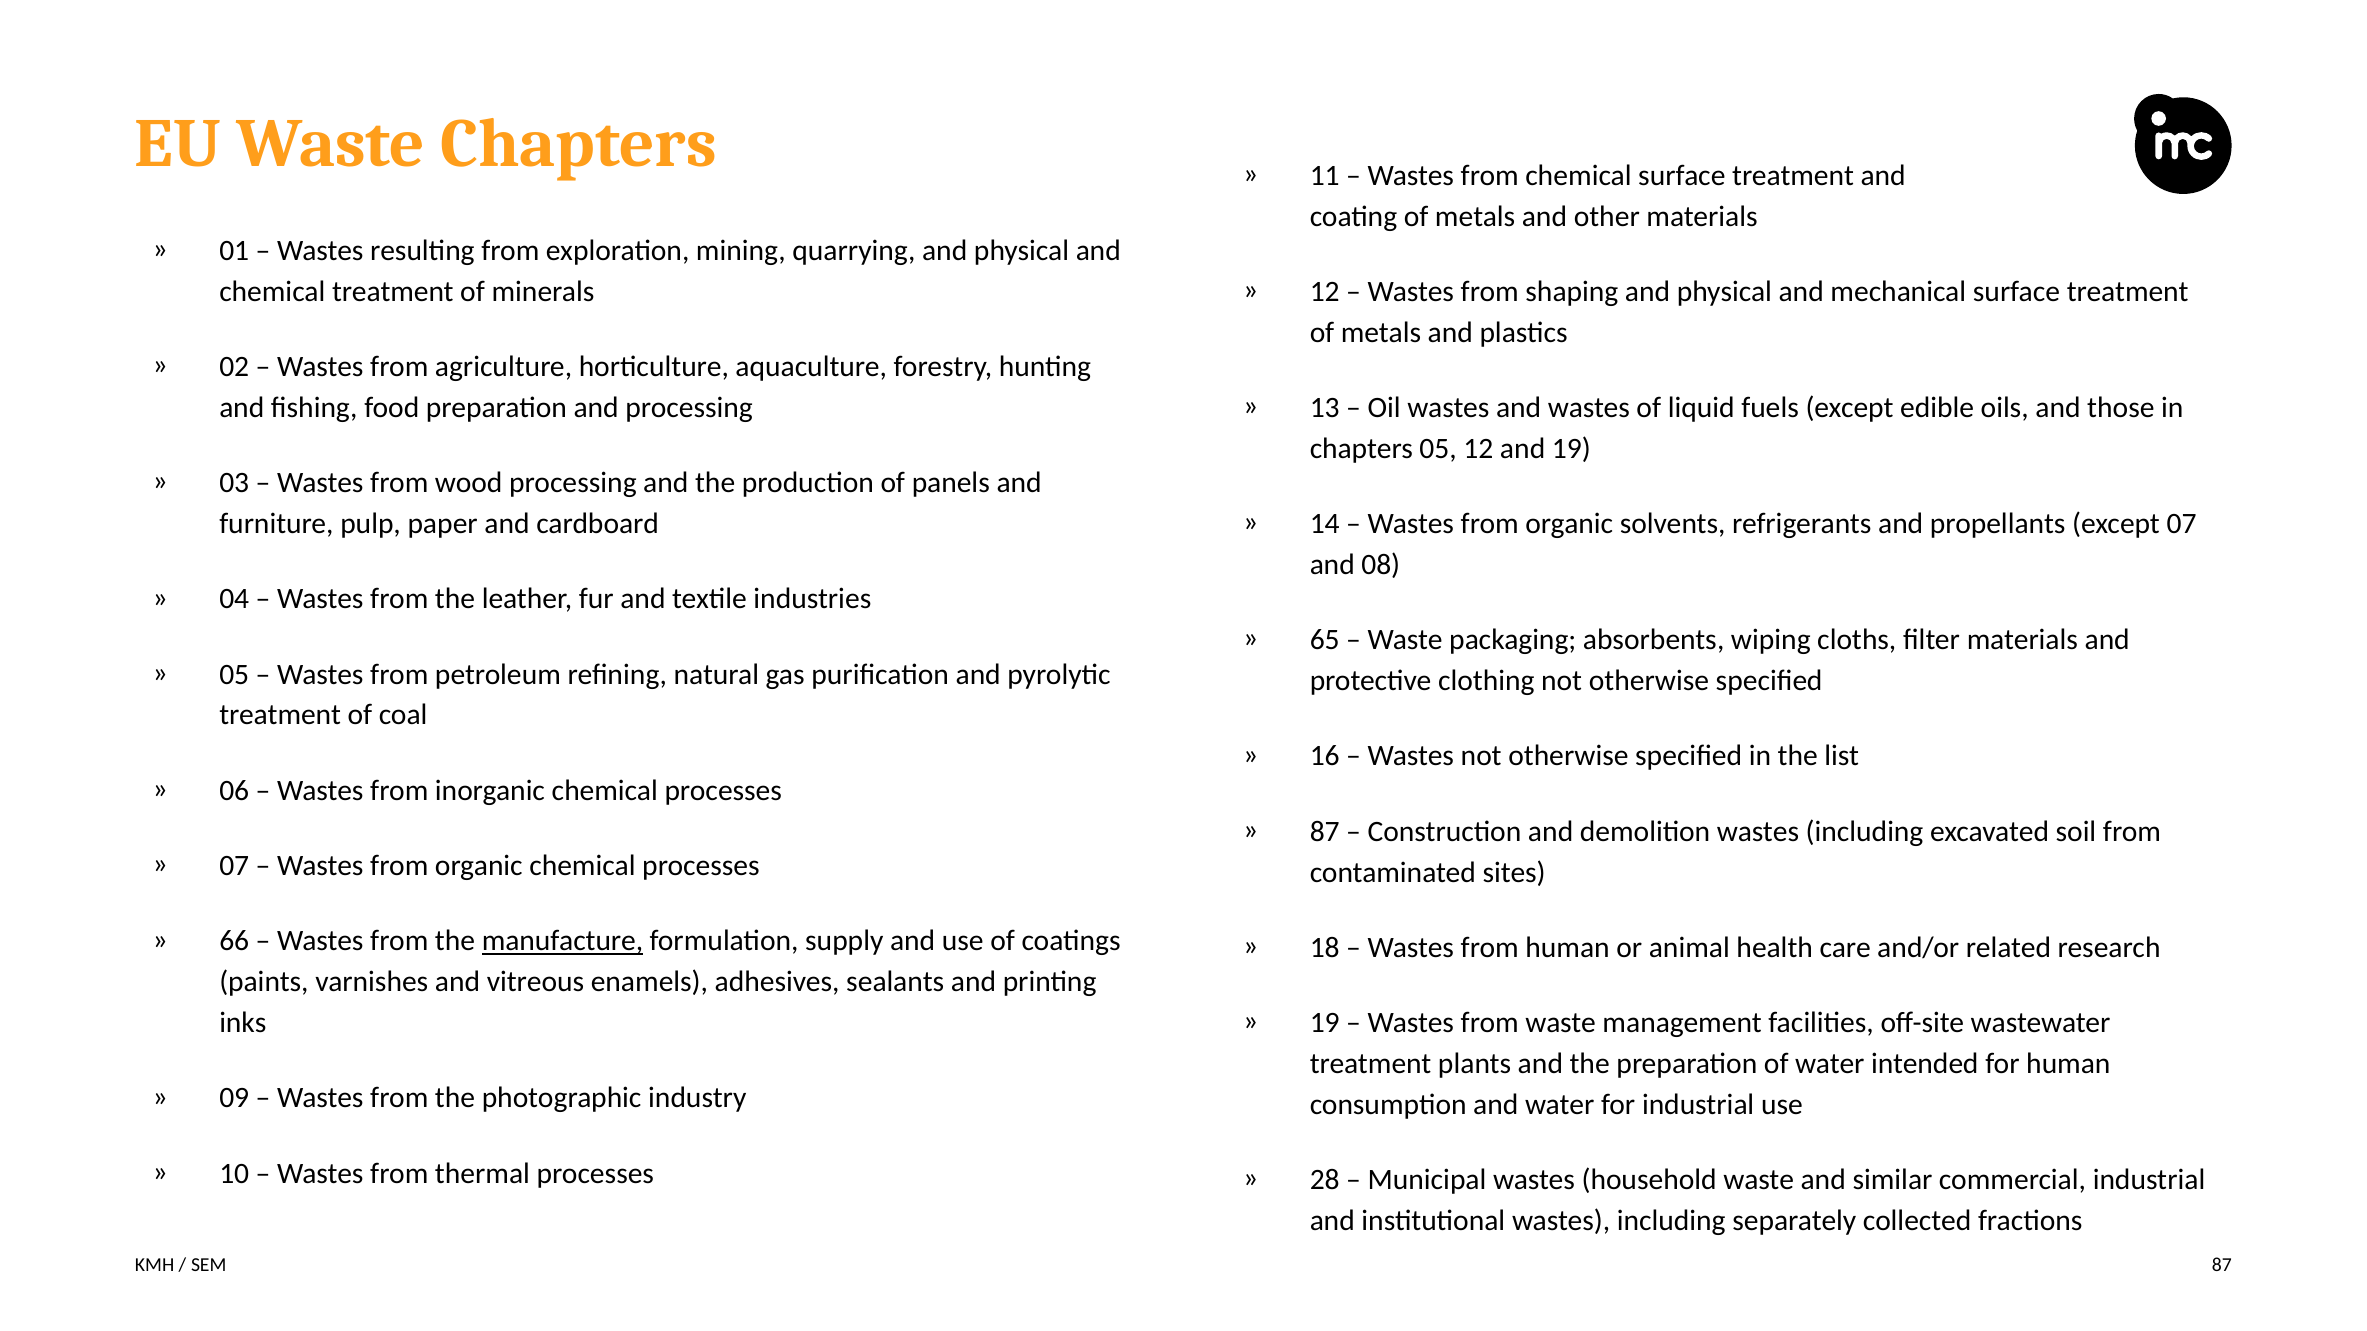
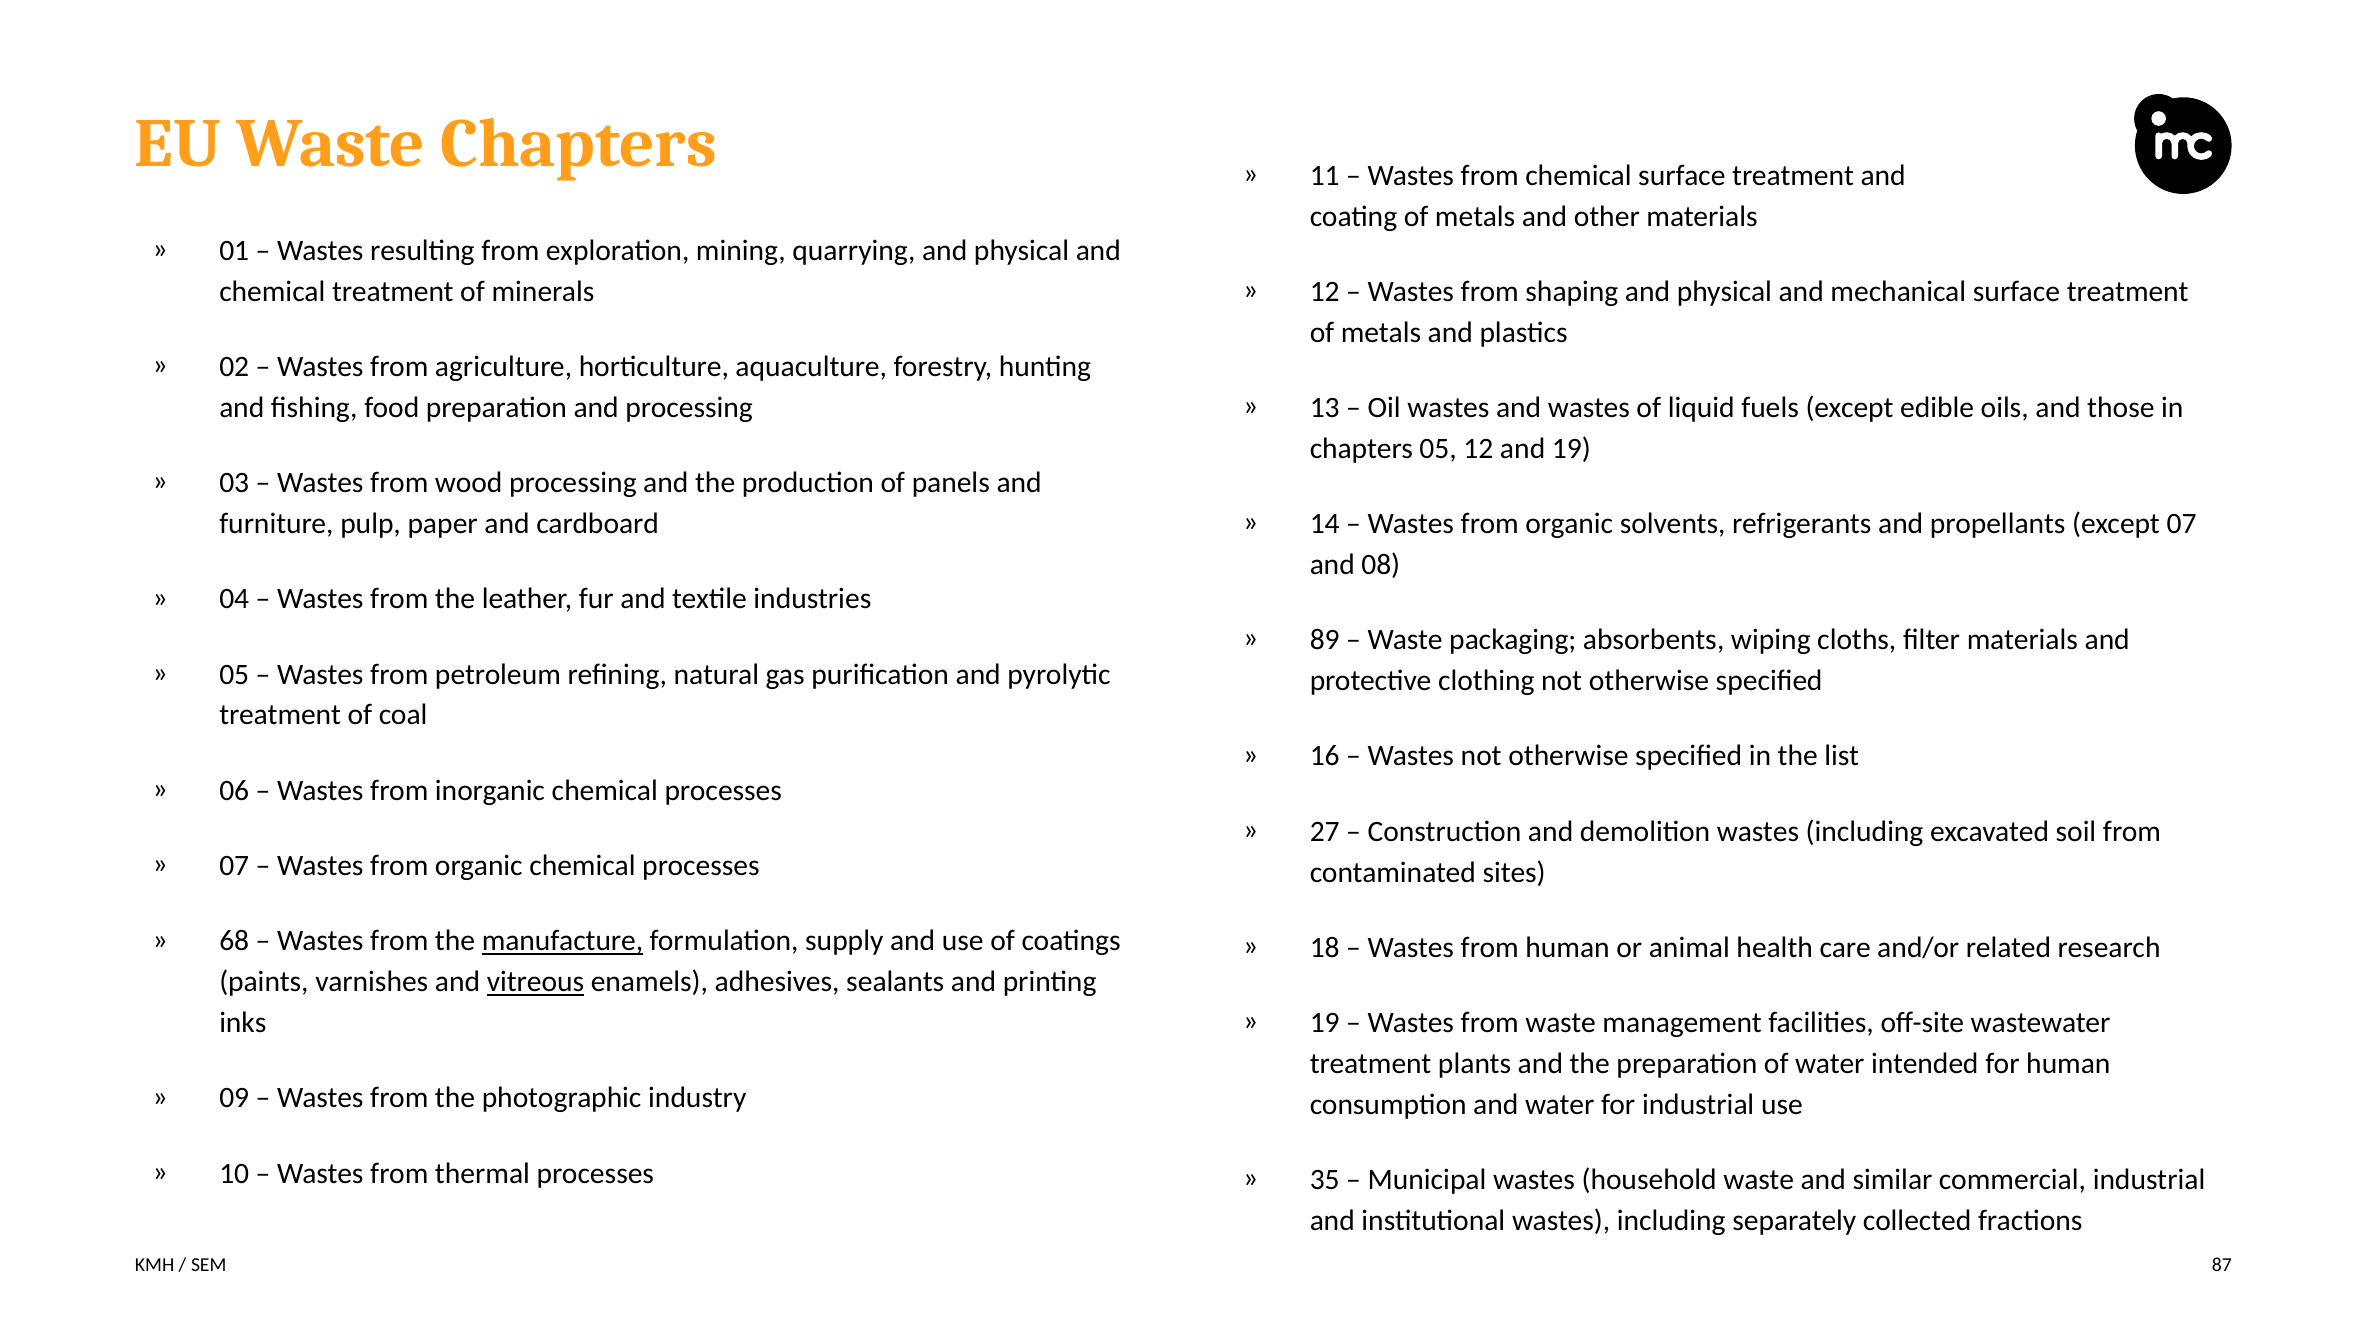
65: 65 -> 89
87 at (1325, 832): 87 -> 27
66: 66 -> 68
vitreous underline: none -> present
28: 28 -> 35
